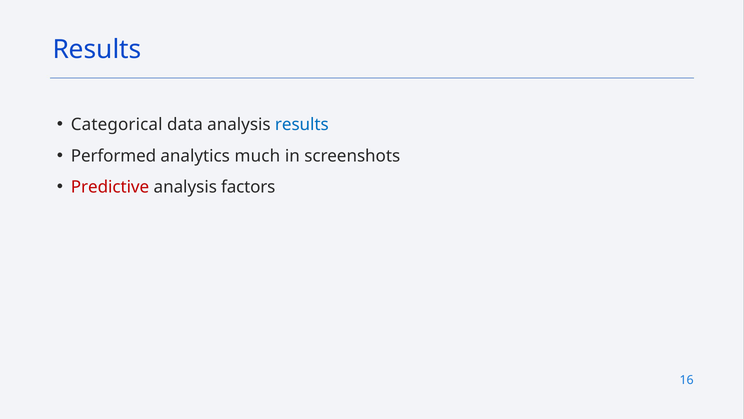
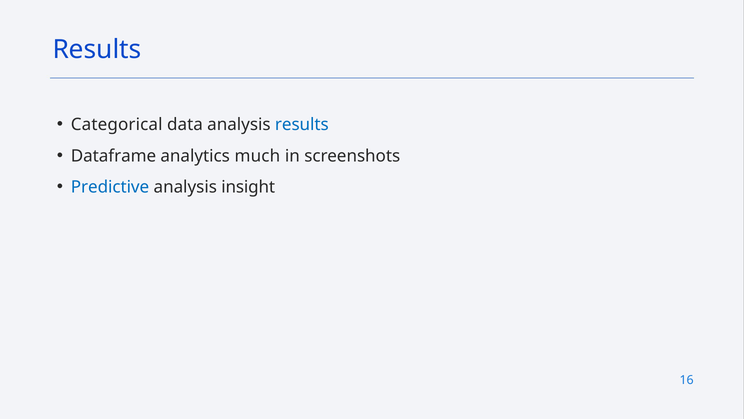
Performed: Performed -> Dataframe
Predictive colour: red -> blue
factors: factors -> insight
